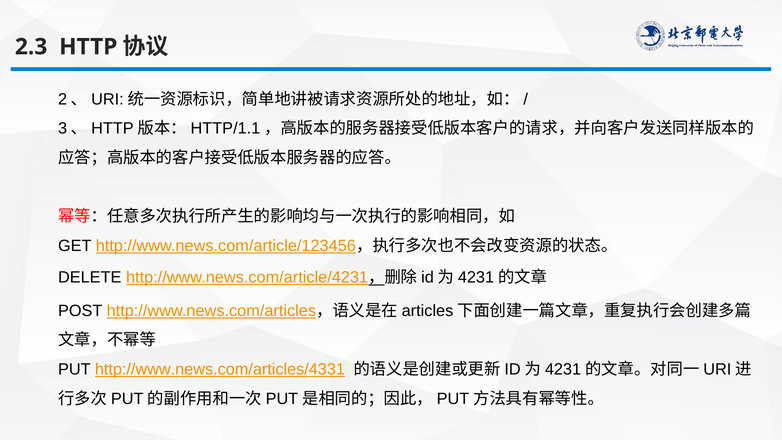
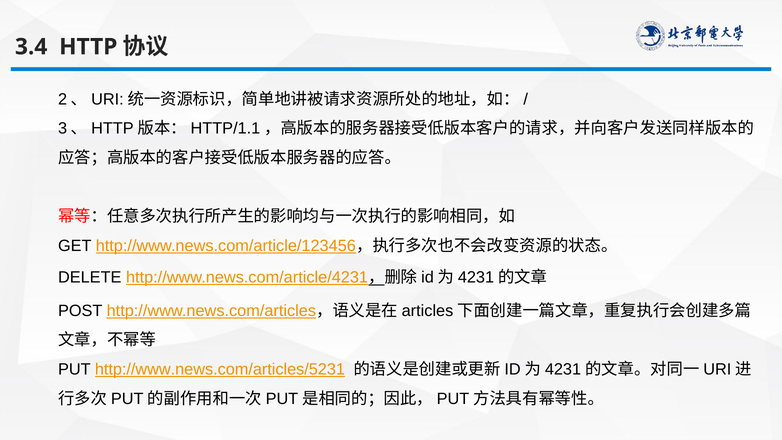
2.3: 2.3 -> 3.4
http://www.news.com/articles/4331: http://www.news.com/articles/4331 -> http://www.news.com/articles/5231
